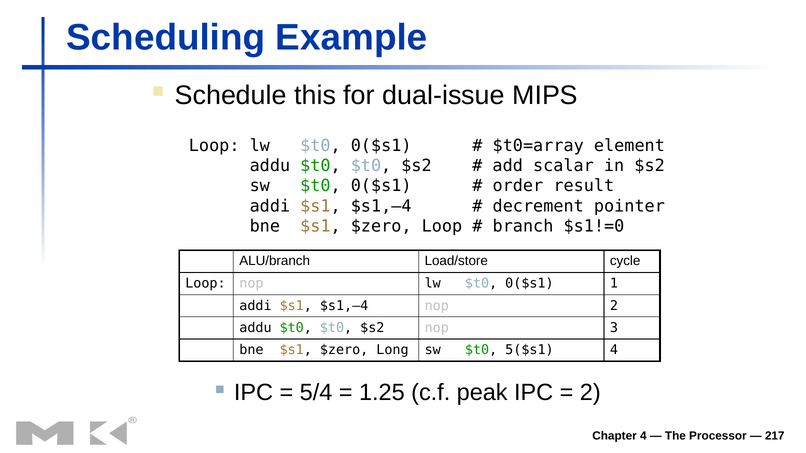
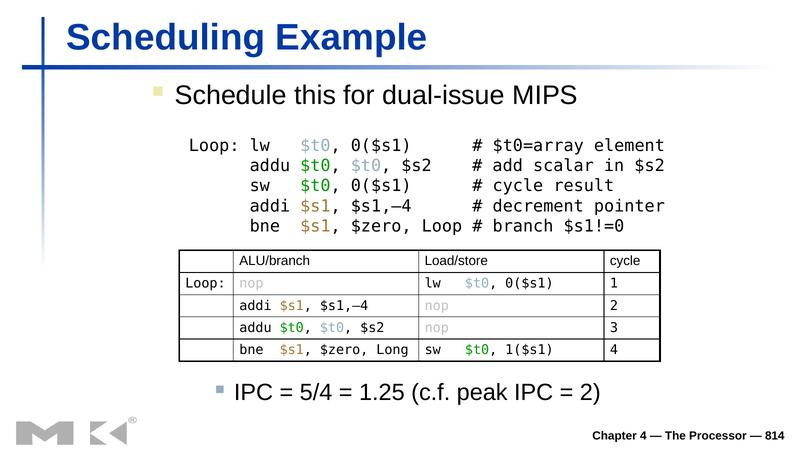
order at (518, 186): order -> cycle
5($s1: 5($s1 -> 1($s1
217: 217 -> 814
